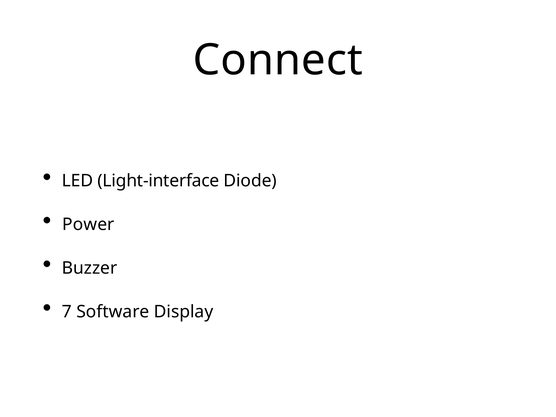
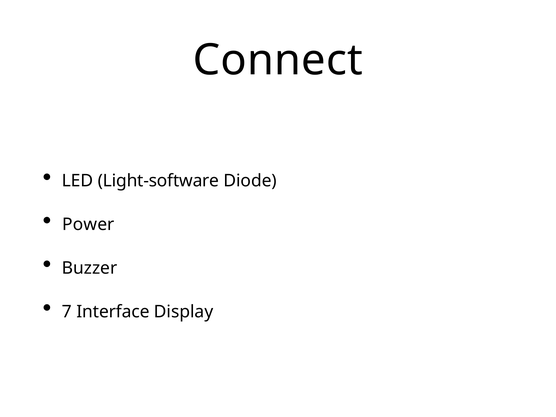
Light-interface: Light-interface -> Light-software
Software: Software -> Interface
